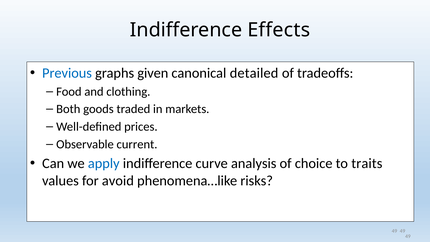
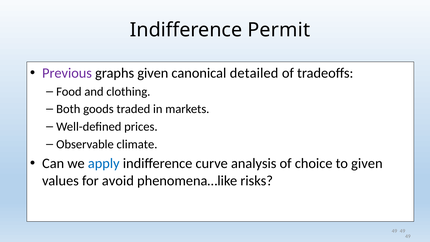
Effects: Effects -> Permit
Previous colour: blue -> purple
current: current -> climate
to traits: traits -> given
